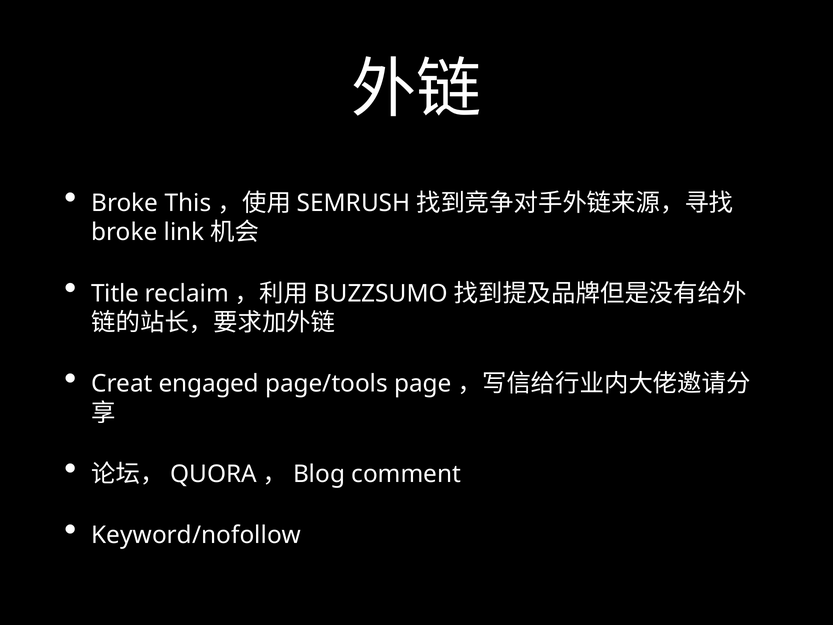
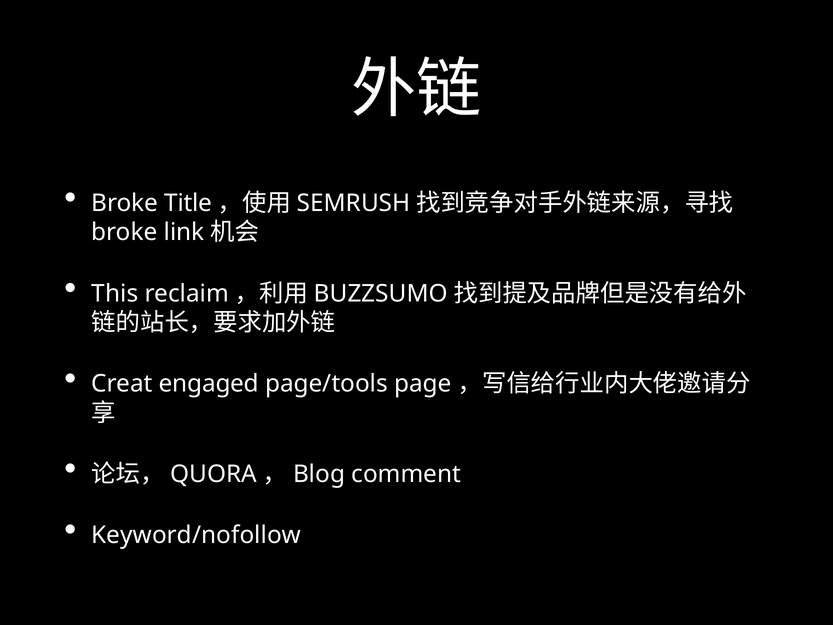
This: This -> Title
Title: Title -> This
